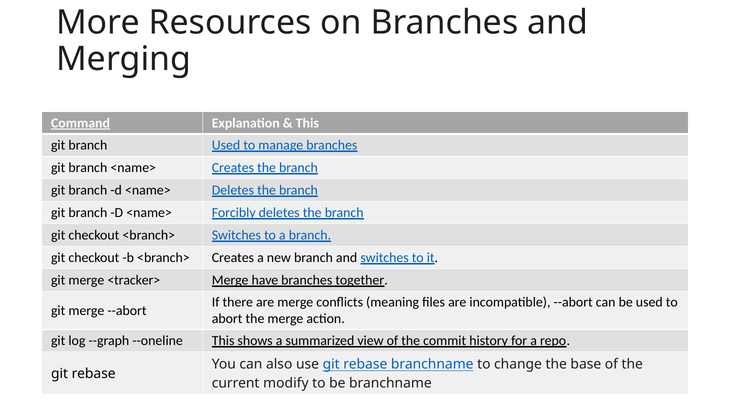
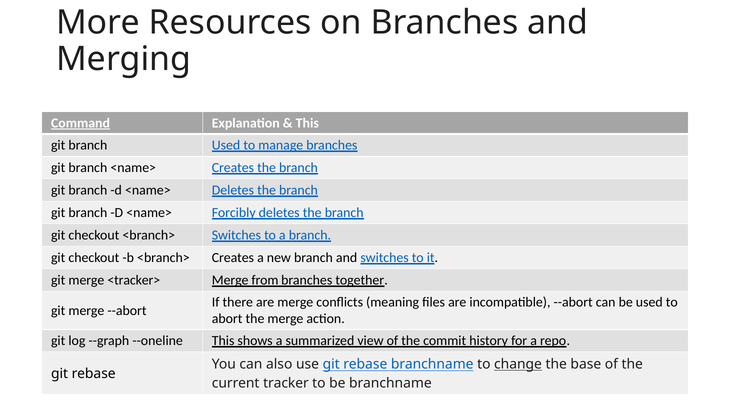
have: have -> from
change underline: none -> present
modify: modify -> tracker
